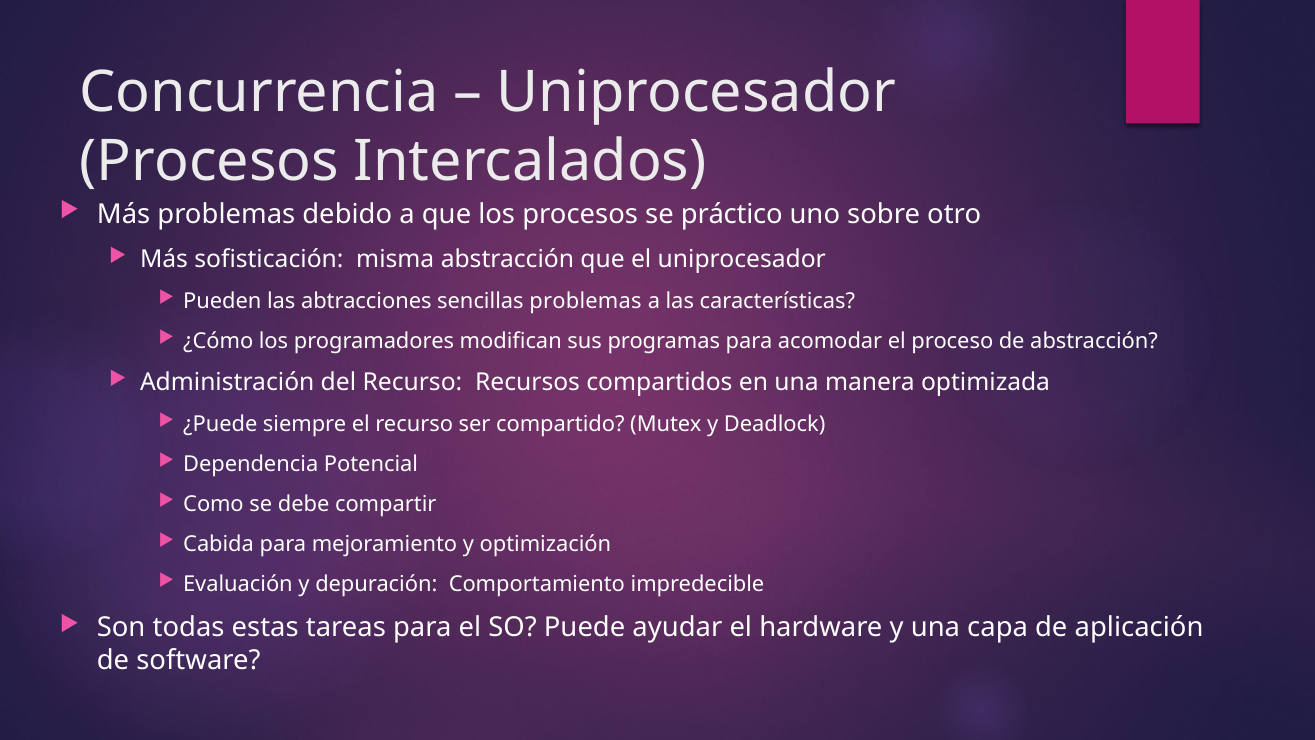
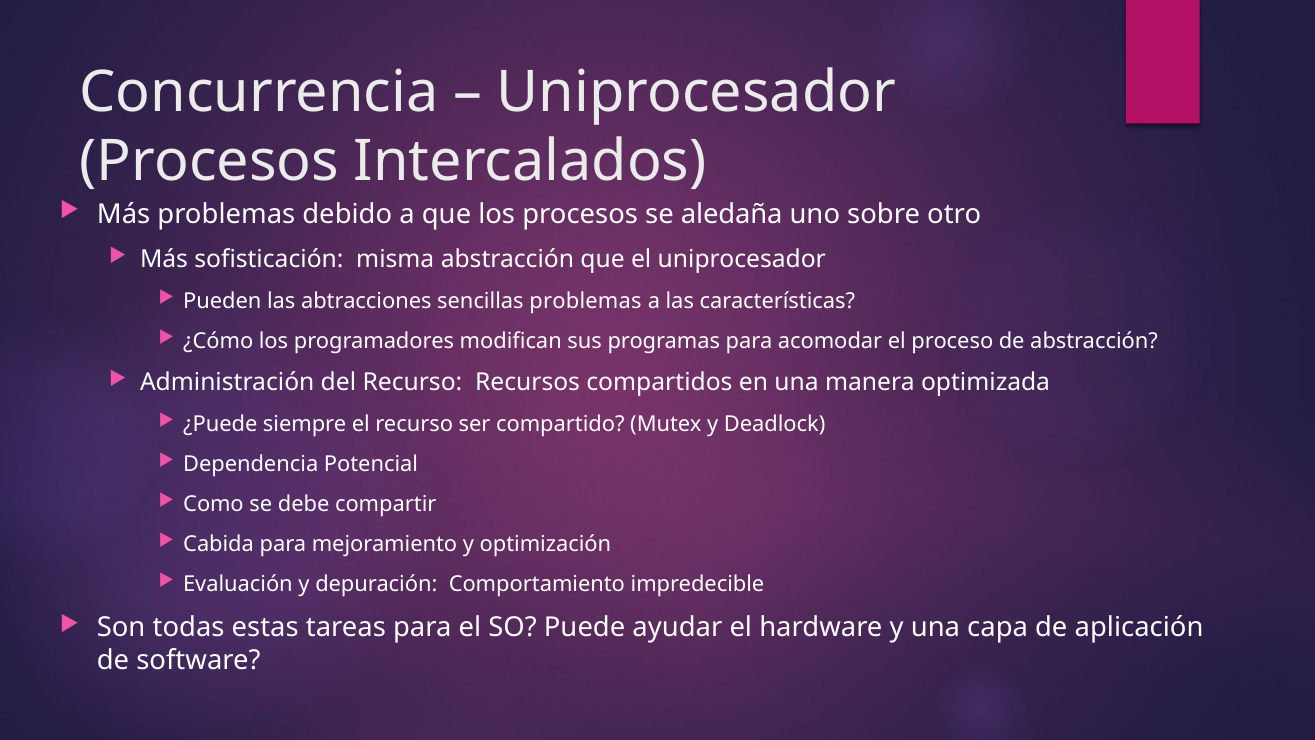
práctico: práctico -> aledaña
